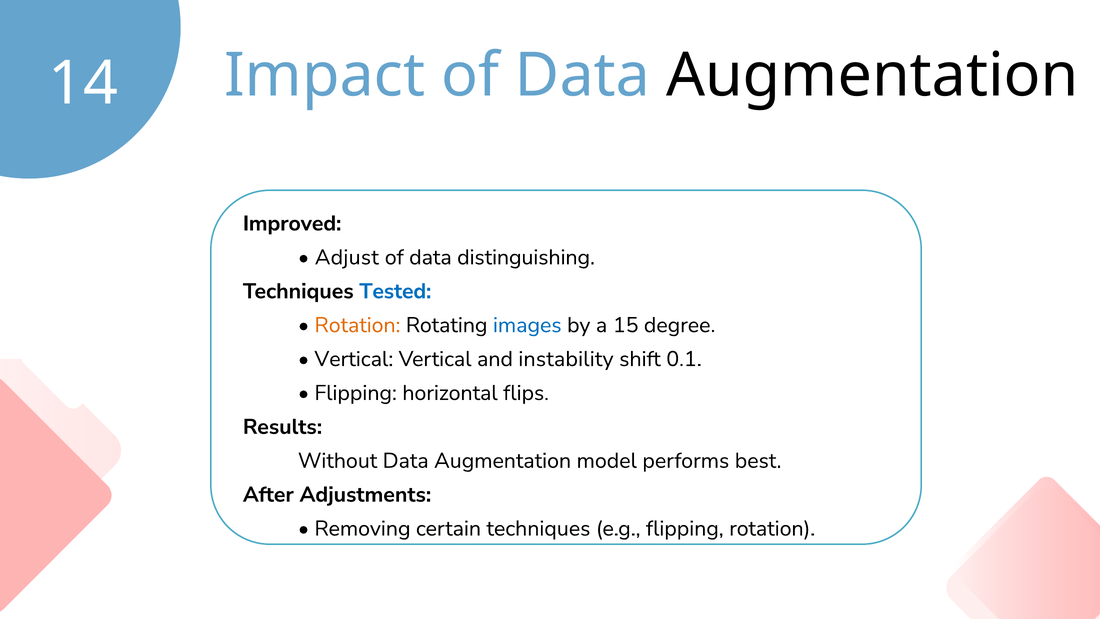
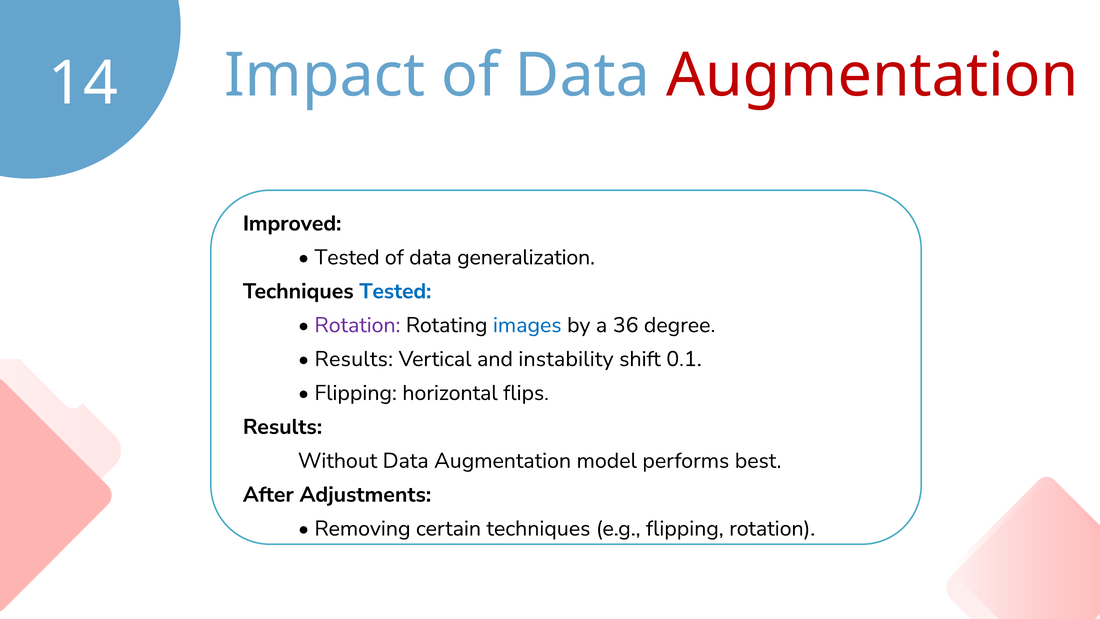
Augmentation at (872, 76) colour: black -> red
Adjust at (347, 257): Adjust -> Tested
distinguishing: distinguishing -> generalization
Rotation at (357, 325) colour: orange -> purple
15: 15 -> 36
Vertical at (354, 359): Vertical -> Results
